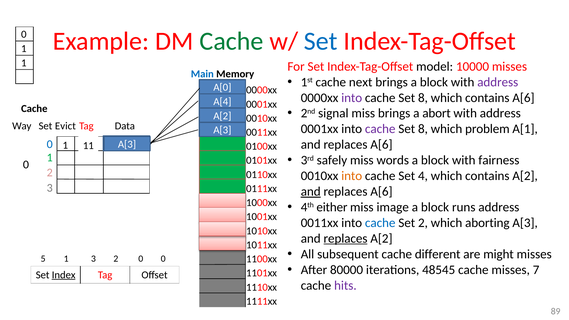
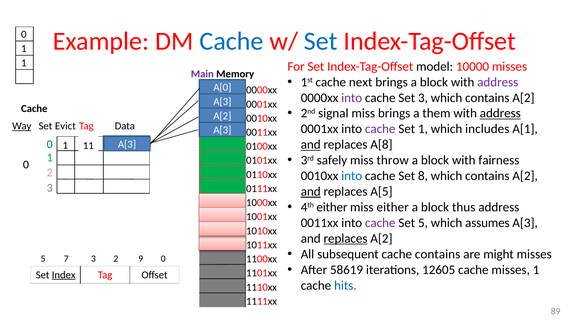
Cache at (231, 41) colour: green -> blue
Main colour: blue -> purple
8 at (423, 98): 8 -> 3
A[6 at (523, 98): A[6 -> A[2
A[4 at (222, 102): A[4 -> A[3
abort: abort -> them
address at (500, 113) underline: none -> present
Way underline: none -> present
8 at (423, 129): 8 -> 1
problem: problem -> includes
and at (311, 145) underline: none -> present
A[6 at (381, 145): A[6 -> A[8
words: words -> throw
into at (352, 176) colour: orange -> blue
4: 4 -> 8
A[6 at (381, 192): A[6 -> A[5
miss image: image -> either
runs: runs -> thus
cache at (380, 223) colour: blue -> purple
Set 2: 2 -> 5
aborting: aborting -> assumes
cache different: different -> contains
5 1: 1 -> 7
2 0: 0 -> 9
80000: 80000 -> 58619
48545: 48545 -> 12605
misses 7: 7 -> 1
hits colour: purple -> blue
